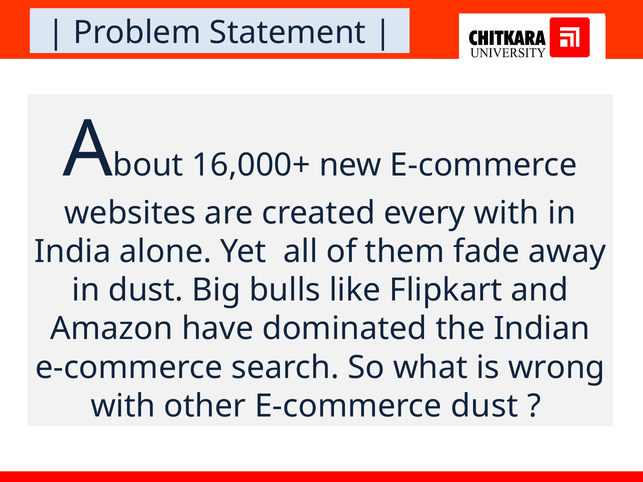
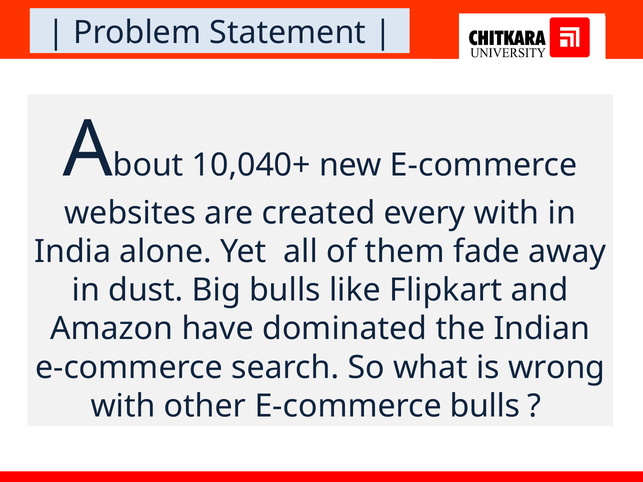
16,000+: 16,000+ -> 10,040+
E-commerce dust: dust -> bulls
